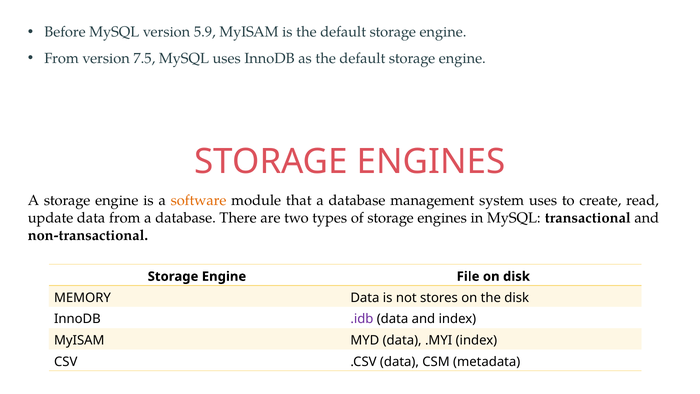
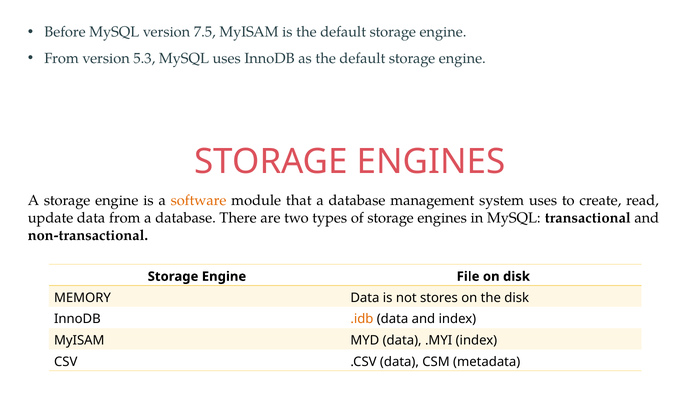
5.9: 5.9 -> 7.5
7.5: 7.5 -> 5.3
.idb colour: purple -> orange
